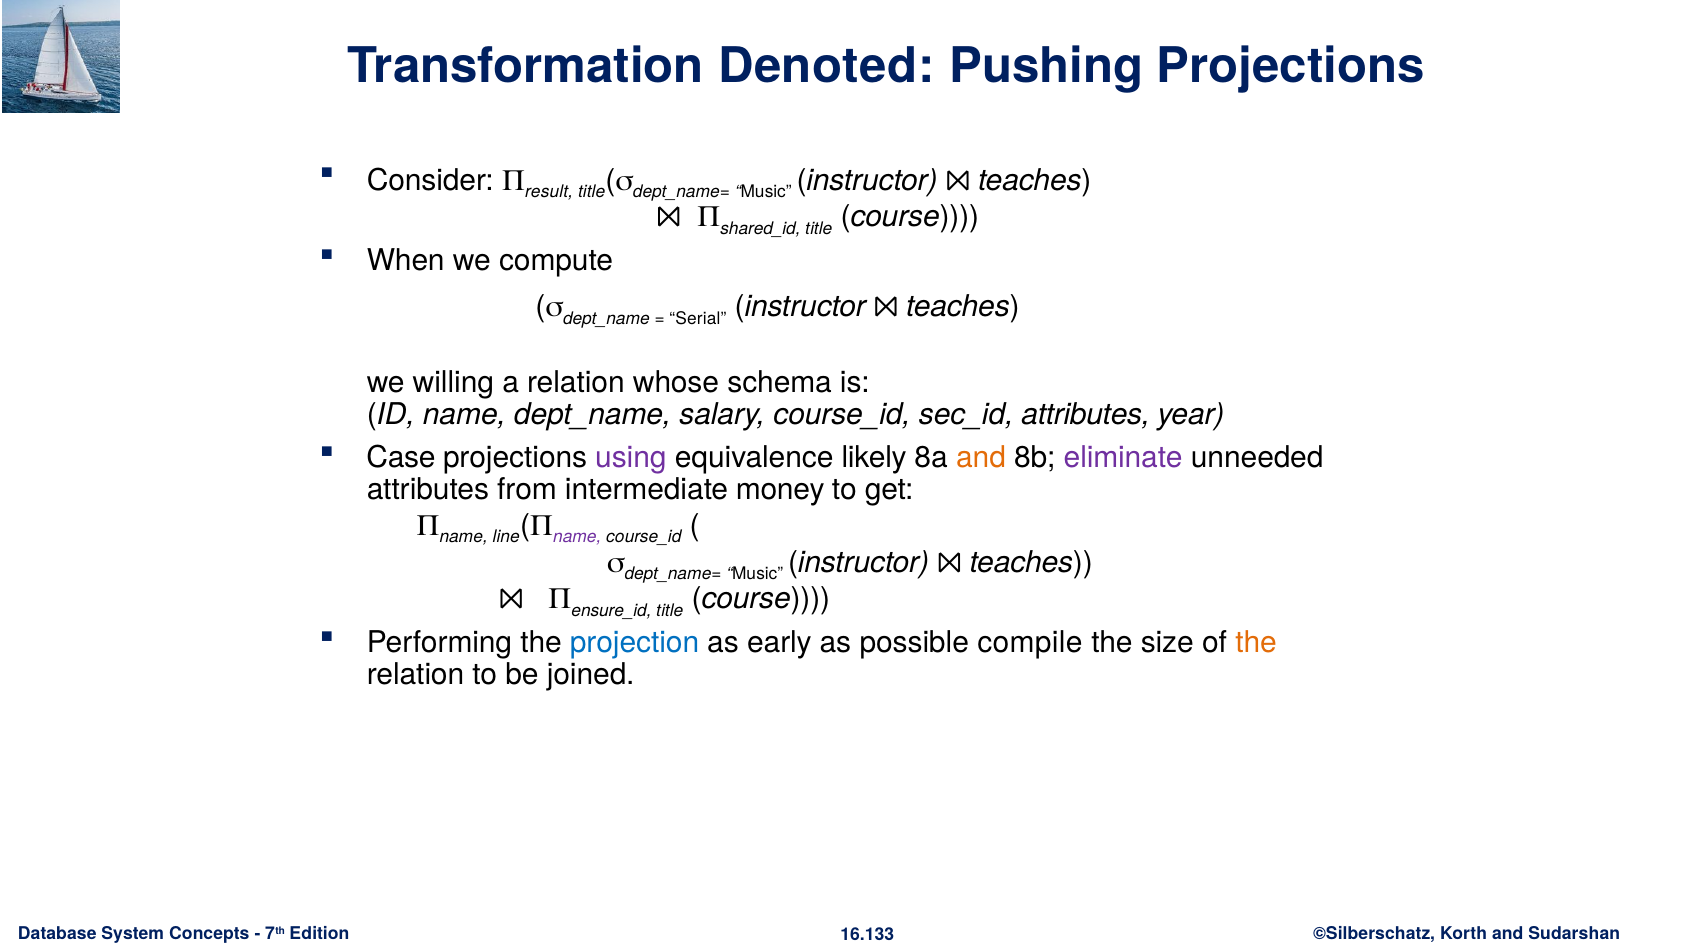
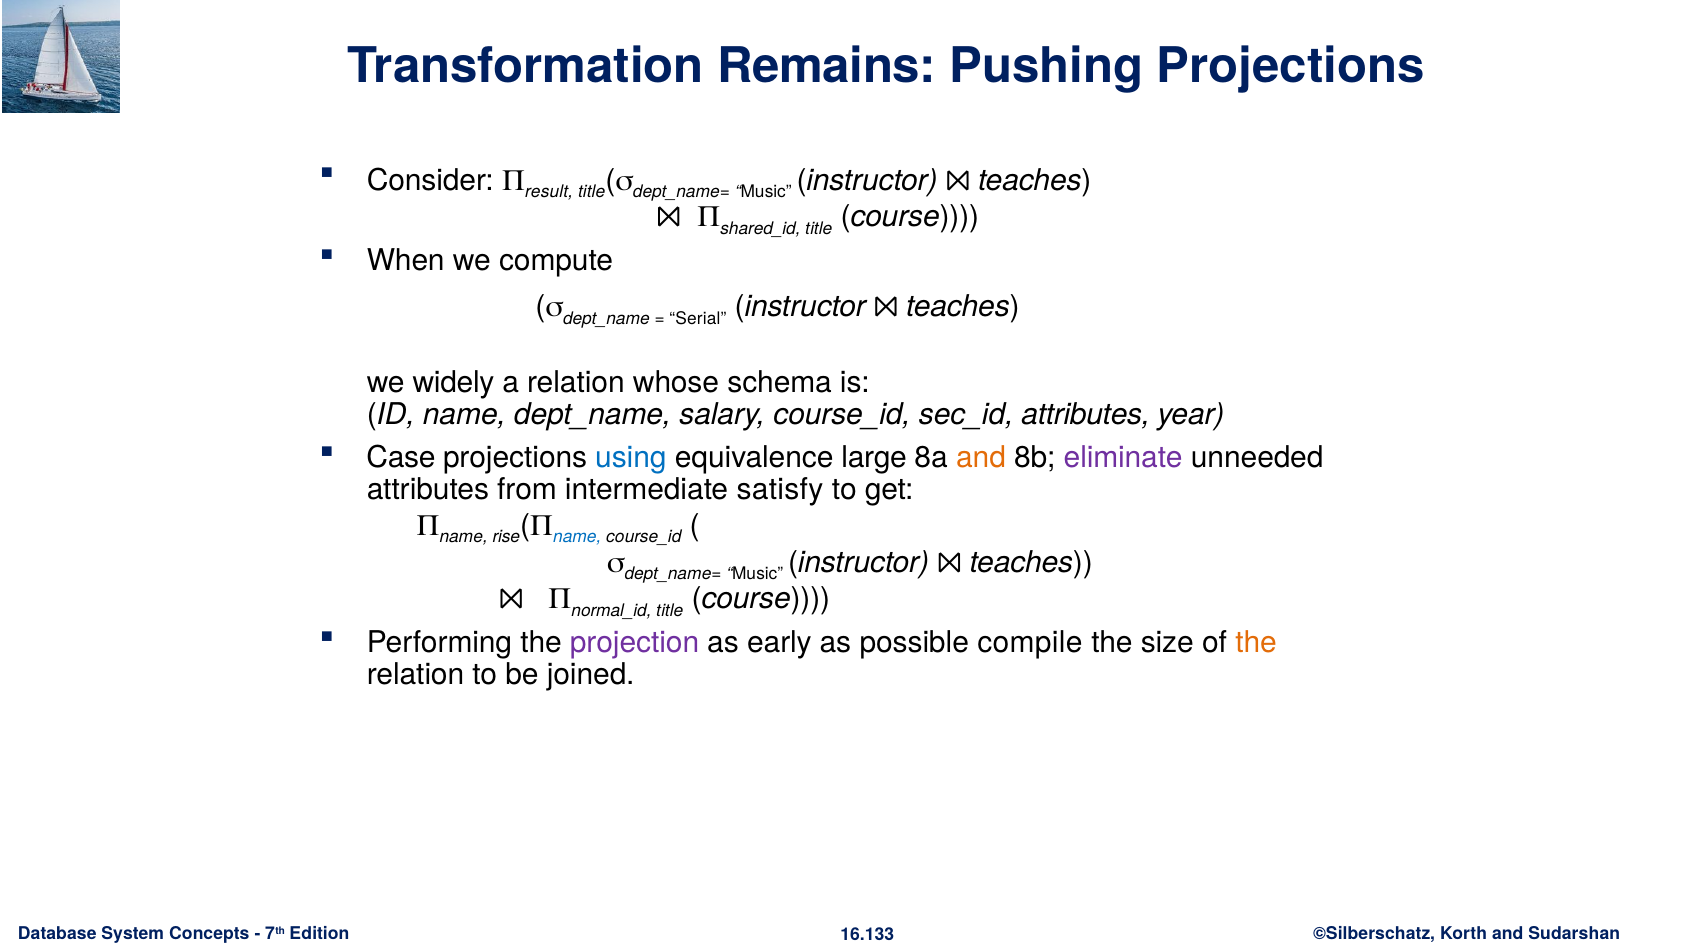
Denoted: Denoted -> Remains
willing: willing -> widely
using colour: purple -> blue
likely: likely -> large
money: money -> satisfy
line: line -> rise
name at (577, 537) colour: purple -> blue
ensure_id: ensure_id -> normal_id
projection colour: blue -> purple
